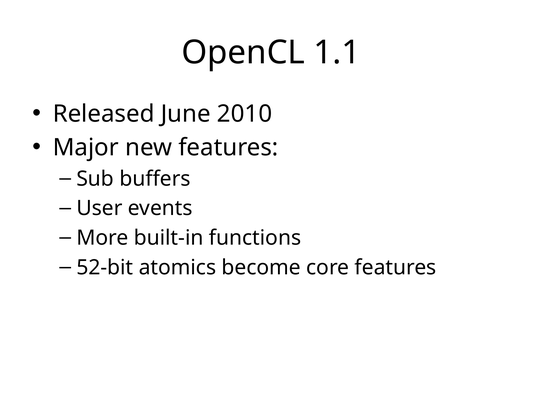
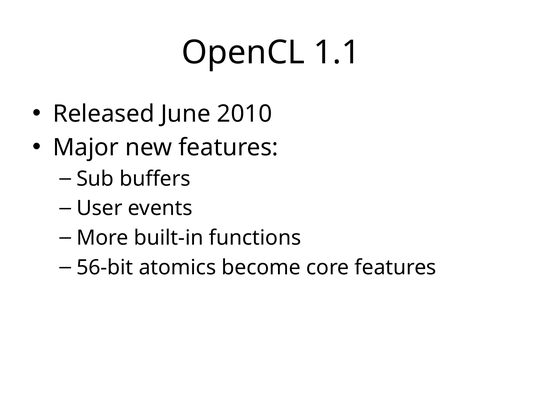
52-bit: 52-bit -> 56-bit
